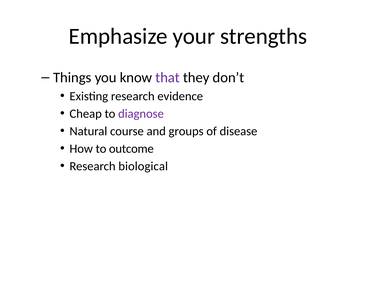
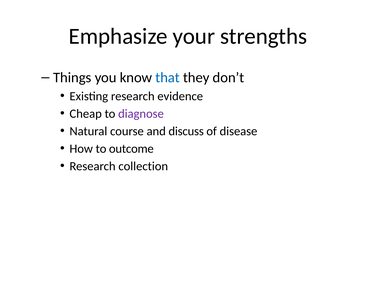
that colour: purple -> blue
groups: groups -> discuss
biological: biological -> collection
